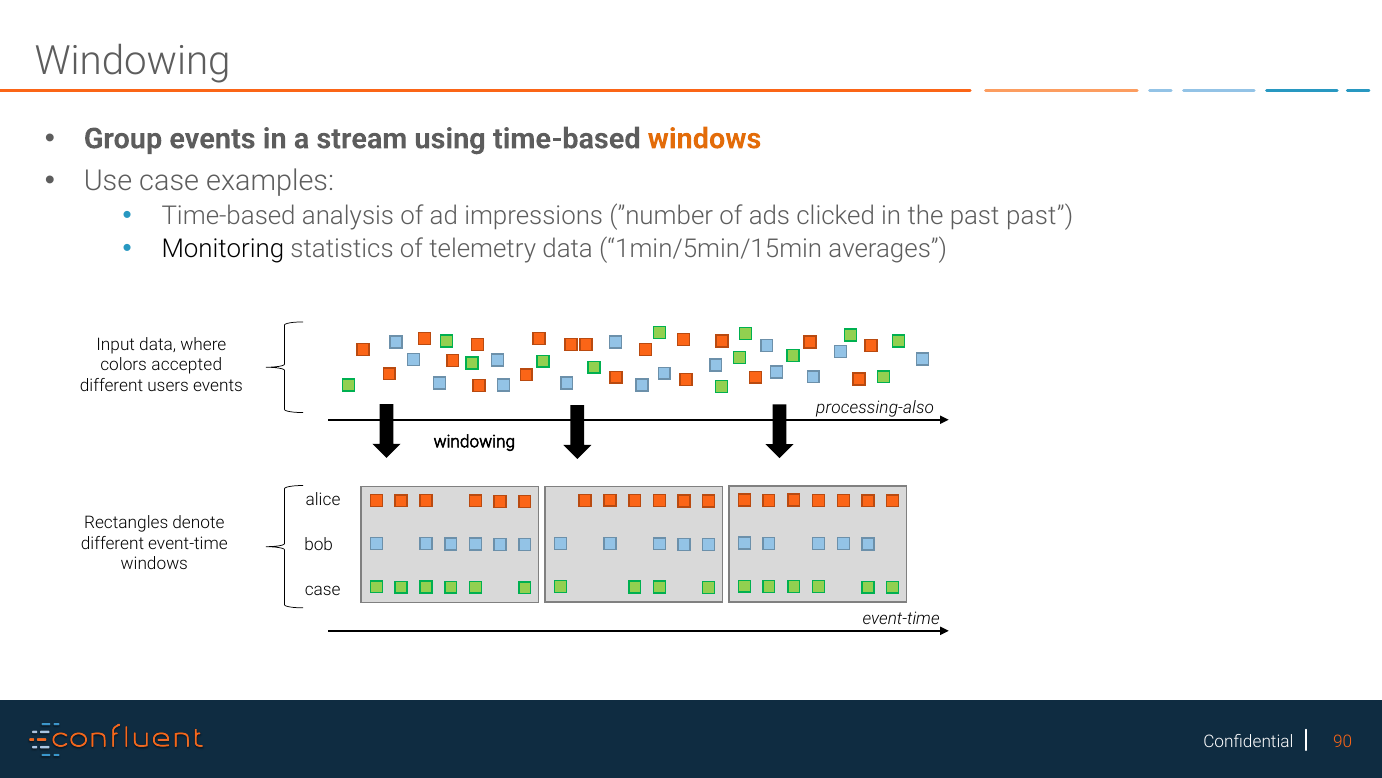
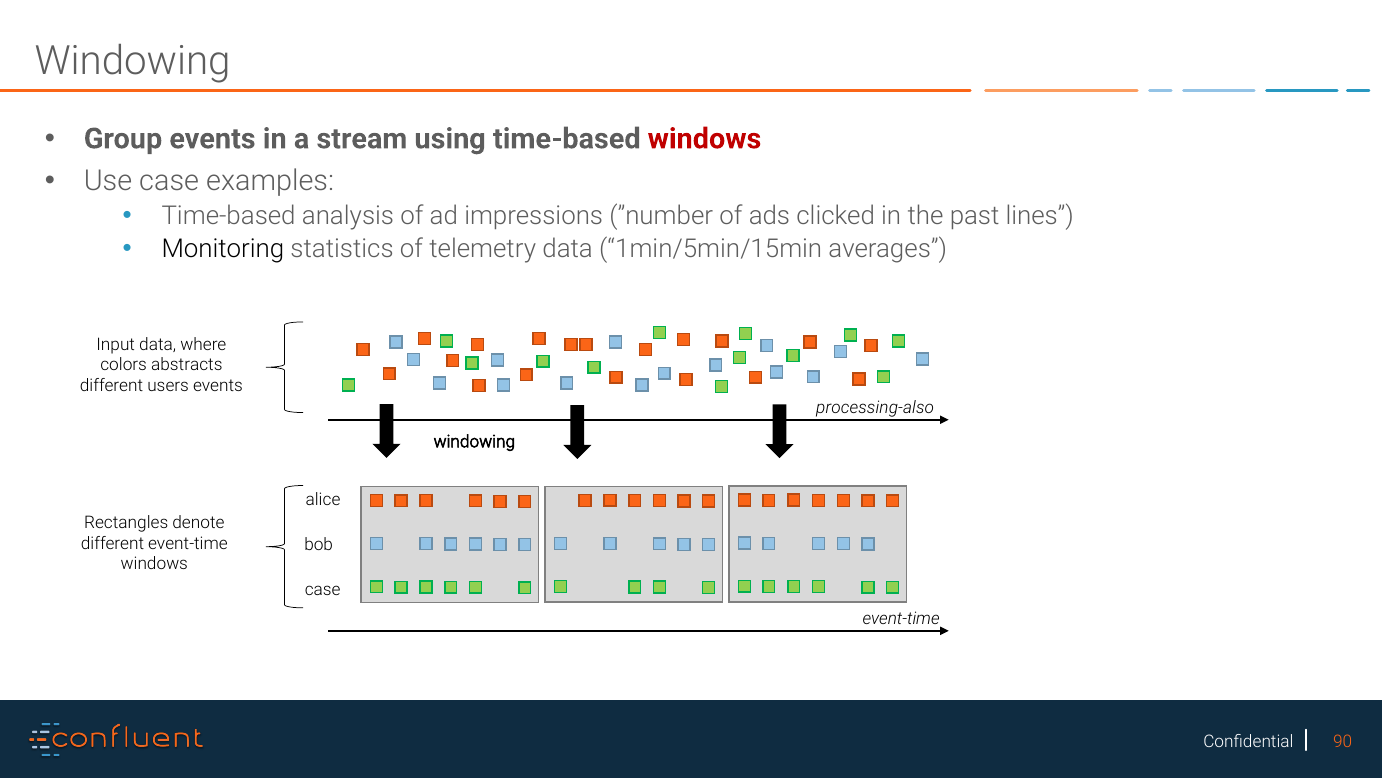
windows at (705, 139) colour: orange -> red
past past: past -> lines
accepted: accepted -> abstracts
